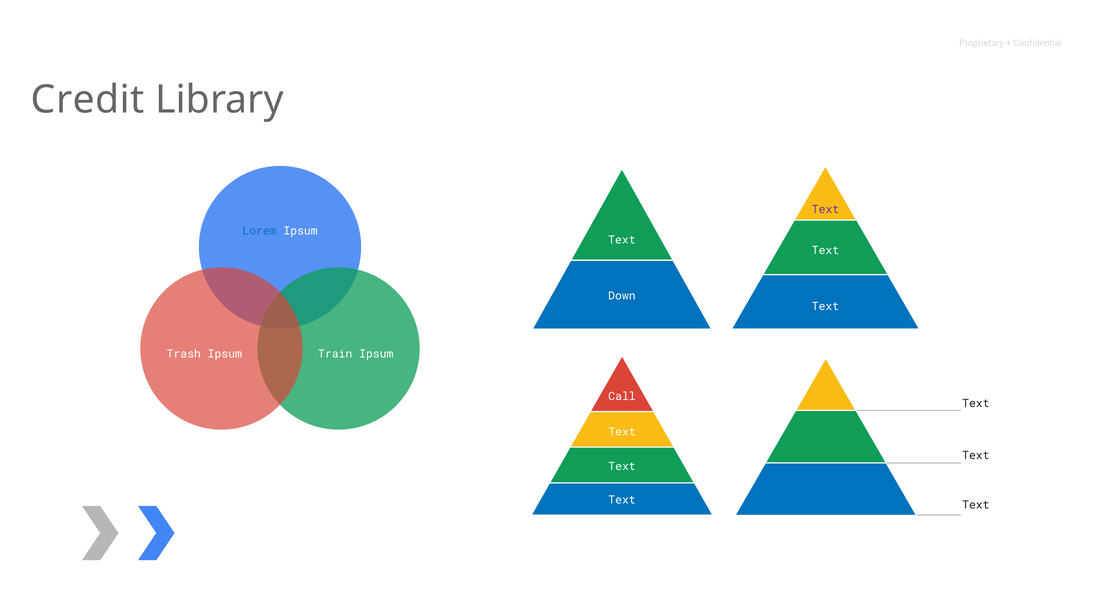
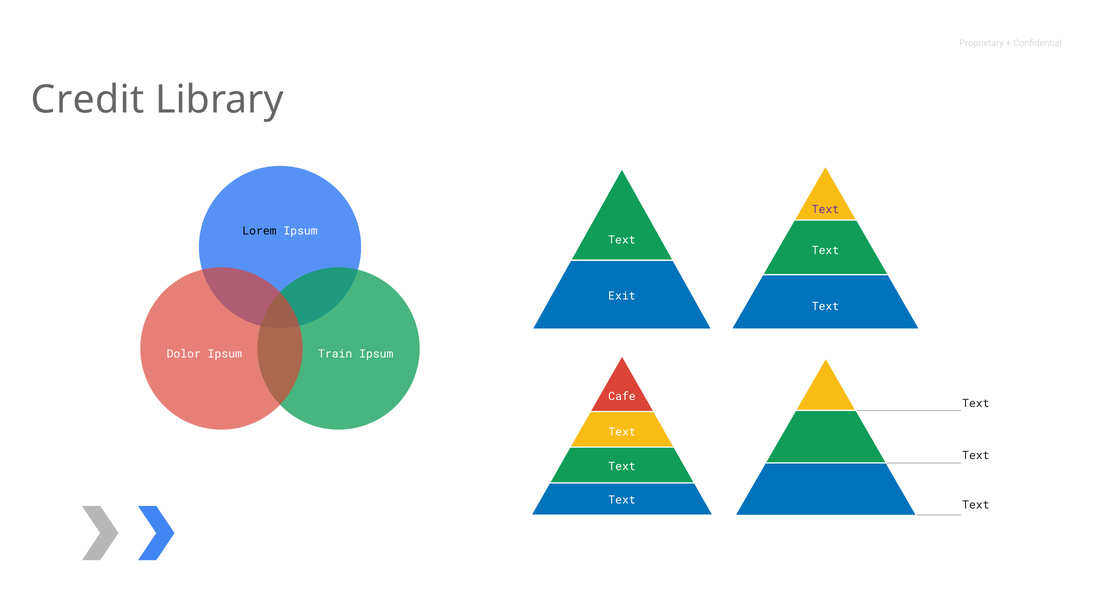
Lorem at (259, 231) colour: blue -> black
Down: Down -> Exit
Trash at (184, 354): Trash -> Dolor
Call: Call -> Cafe
